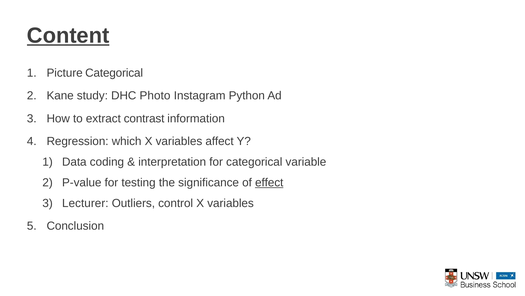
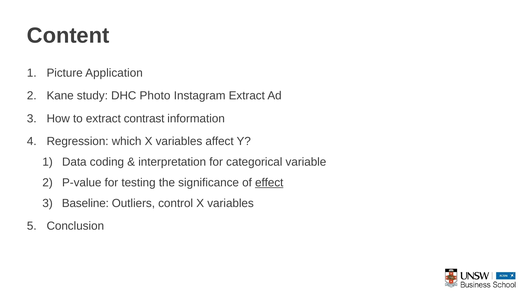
Content underline: present -> none
Picture Categorical: Categorical -> Application
Instagram Python: Python -> Extract
Lecturer: Lecturer -> Baseline
